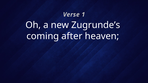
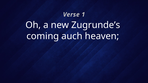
after: after -> auch
